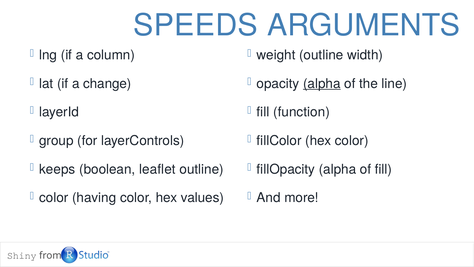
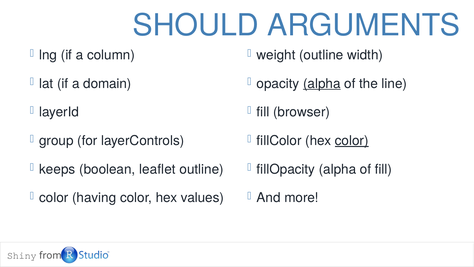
SPEEDS: SPEEDS -> SHOULD
change: change -> domain
function: function -> browser
color at (352, 140) underline: none -> present
